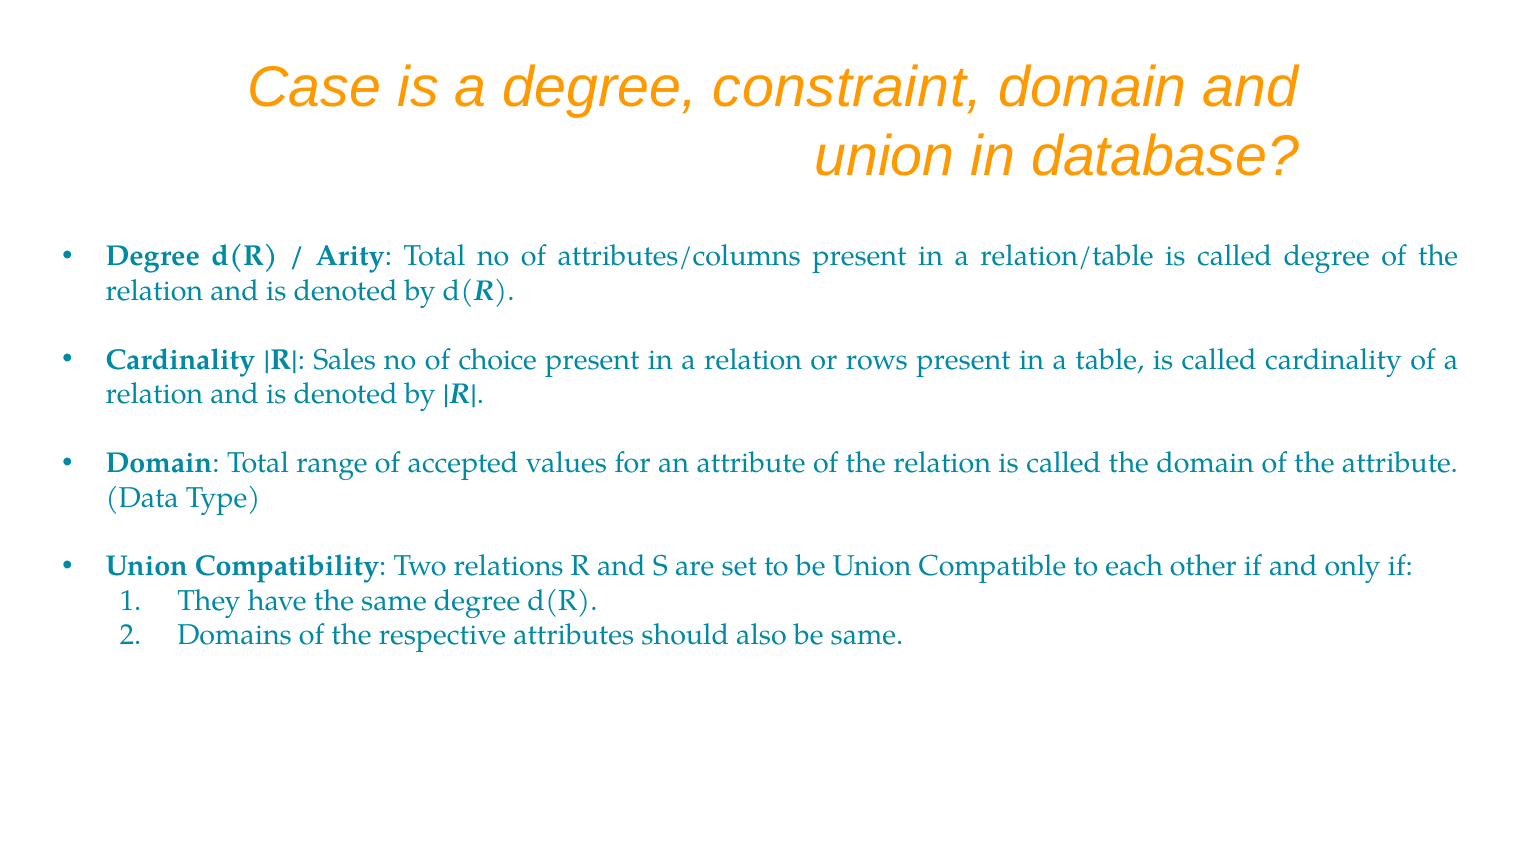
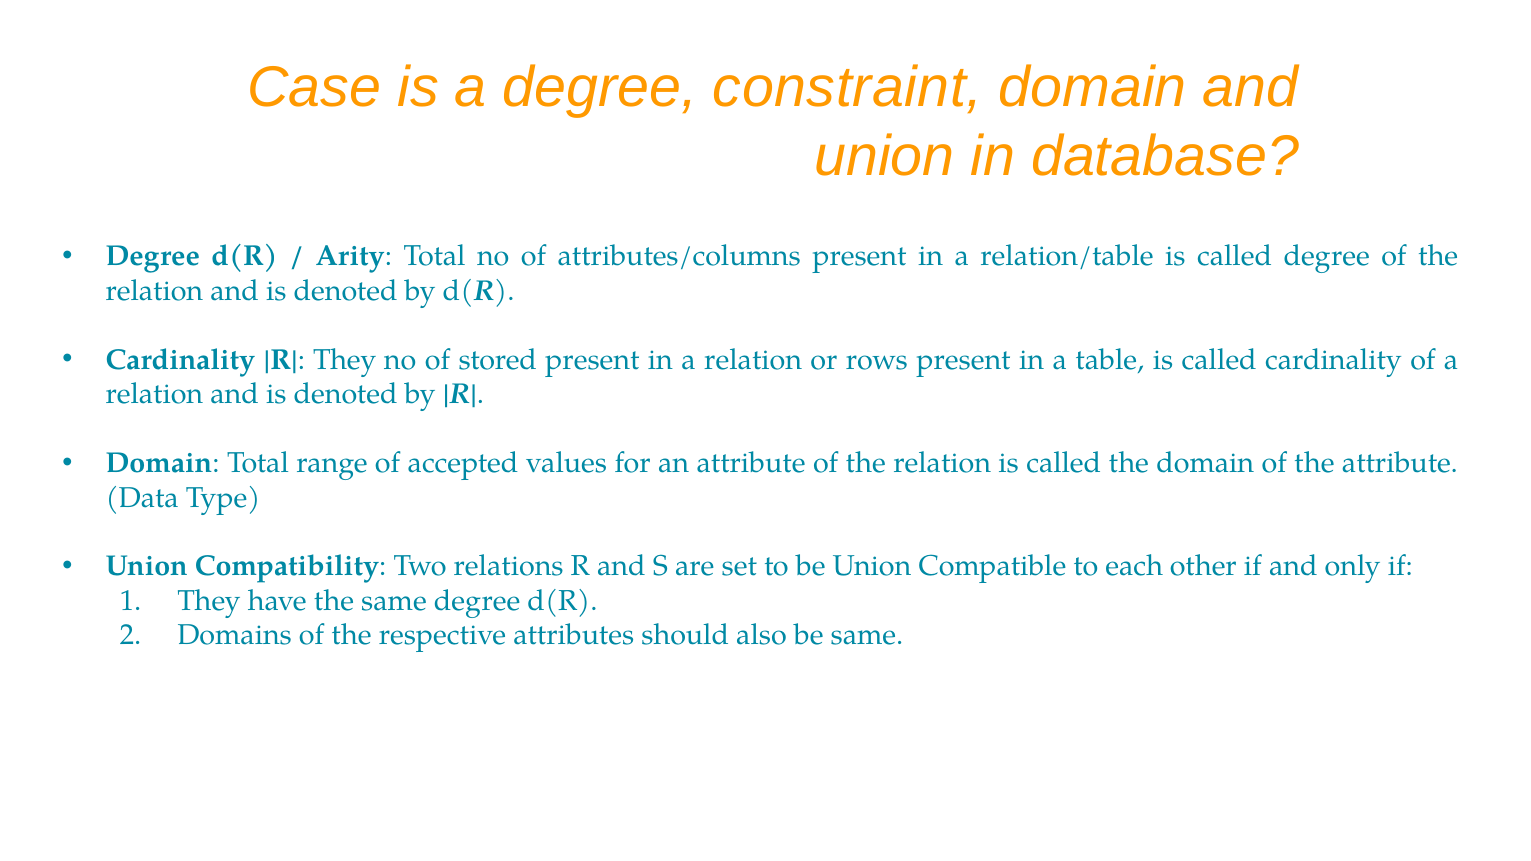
Sales at (345, 360): Sales -> They
choice: choice -> stored
